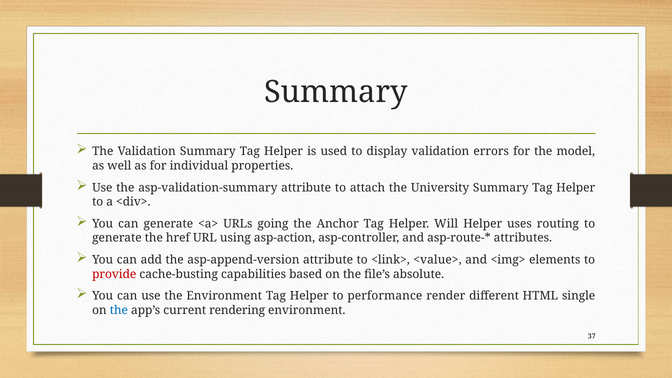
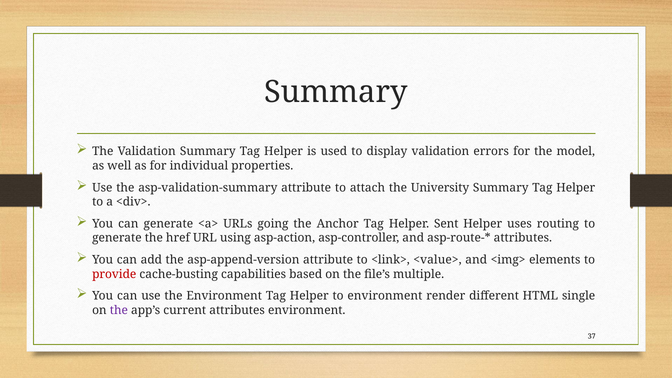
Will: Will -> Sent
absolute: absolute -> multiple
to performance: performance -> environment
the at (119, 310) colour: blue -> purple
current rendering: rendering -> attributes
